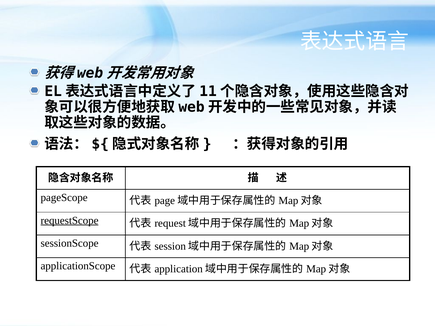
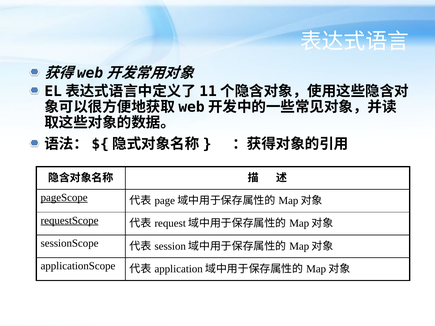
pageScope underline: none -> present
